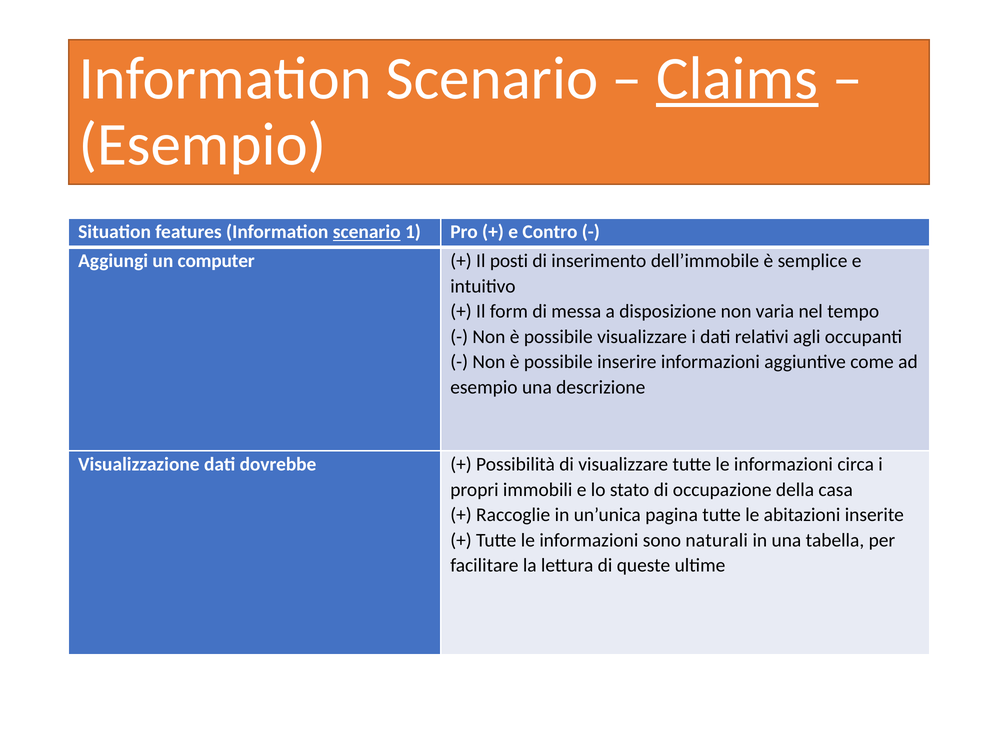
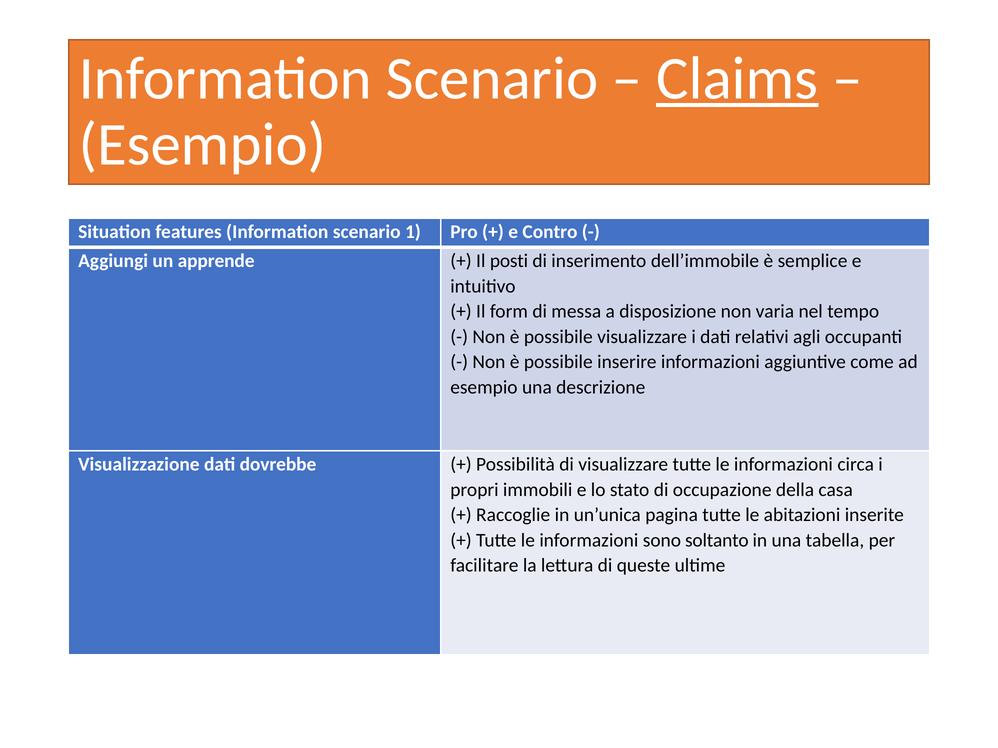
scenario at (367, 232) underline: present -> none
computer: computer -> apprende
naturali: naturali -> soltanto
